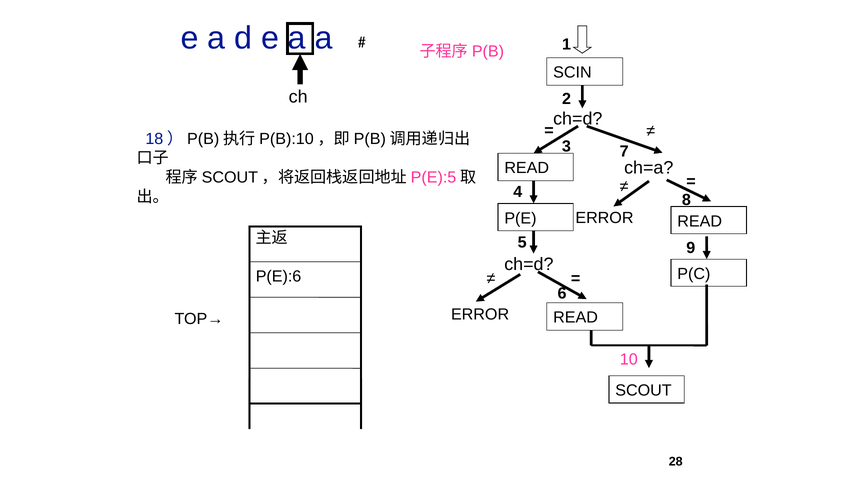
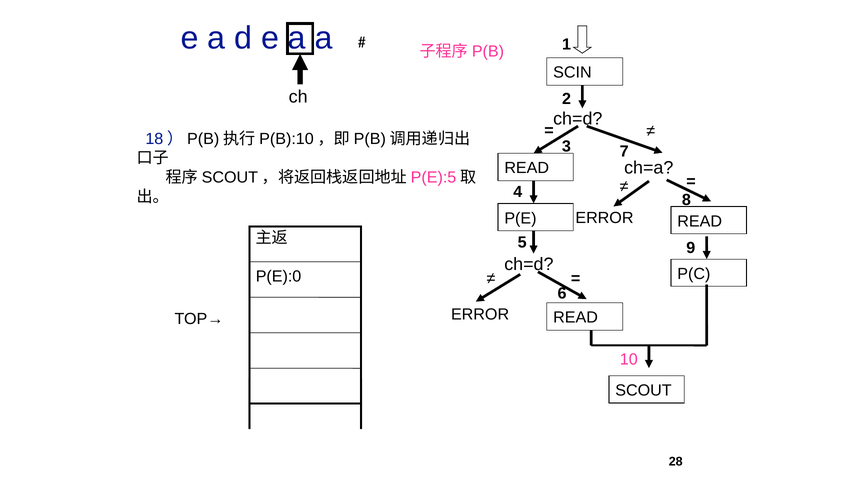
P(E):6: P(E):6 -> P(E):0
